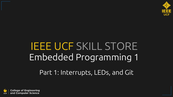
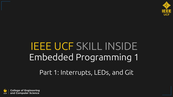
STORE: STORE -> INSIDE
